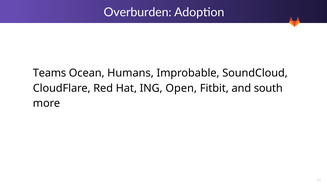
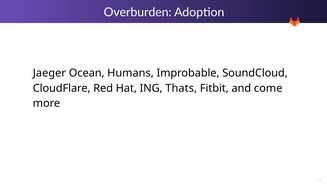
Teams: Teams -> Jaeger
Open: Open -> Thats
south: south -> come
